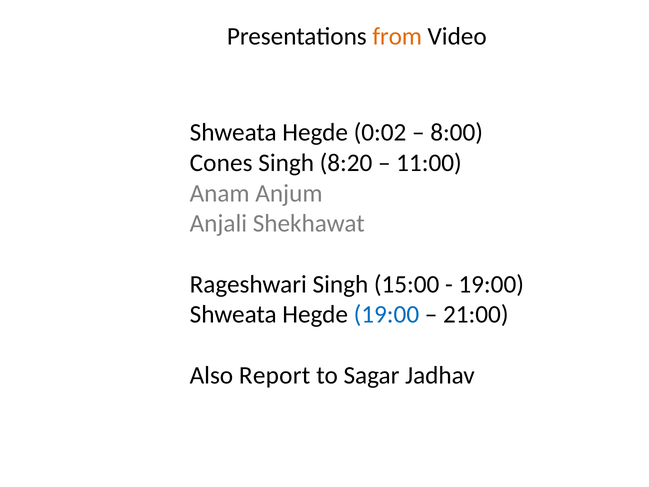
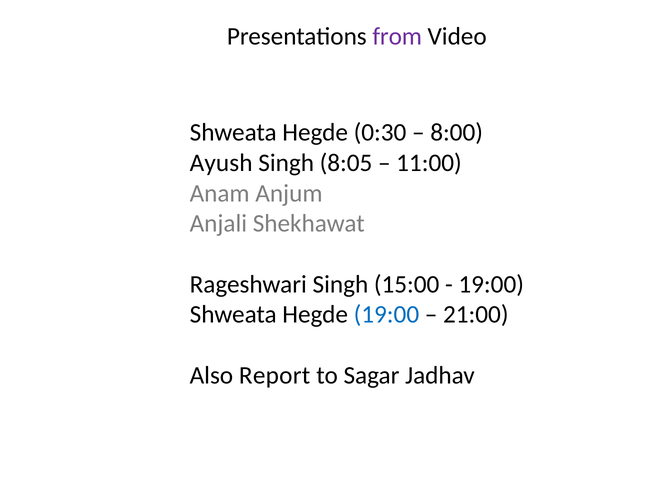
from colour: orange -> purple
0:02: 0:02 -> 0:30
Cones: Cones -> Ayush
8:20: 8:20 -> 8:05
